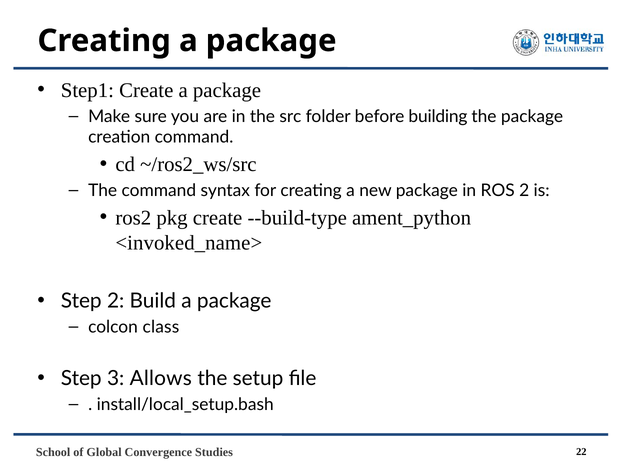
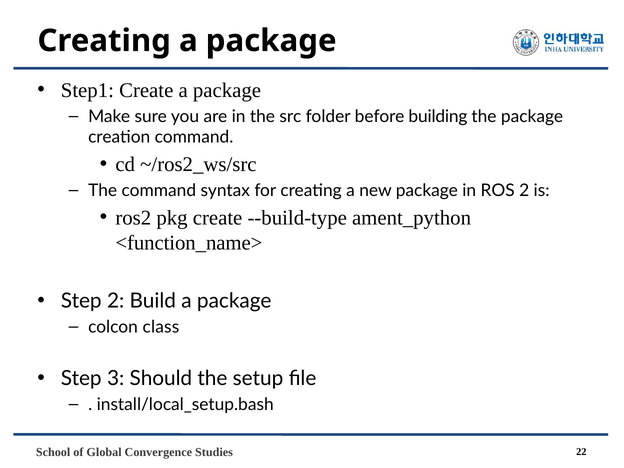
<invoked_name>: <invoked_name> -> <function_name>
Allows: Allows -> Should
